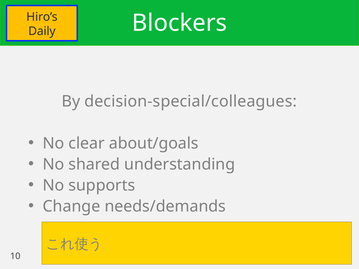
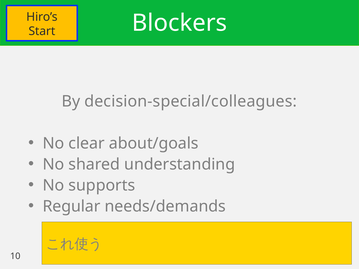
Daily: Daily -> Start
Change: Change -> Regular
